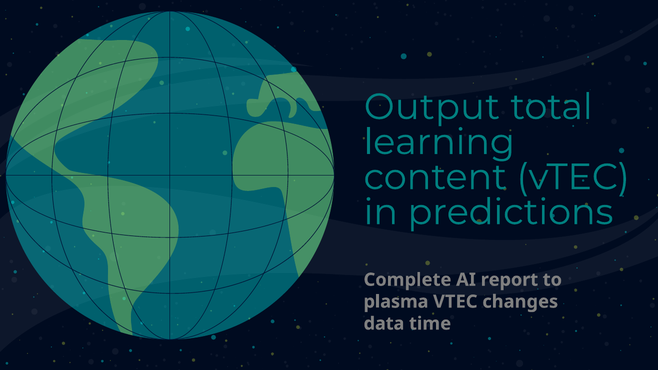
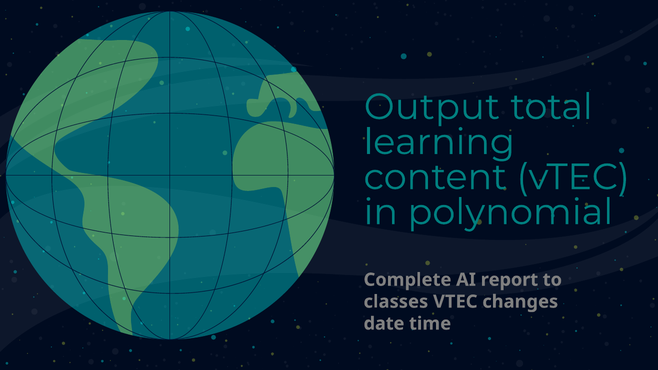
predictions: predictions -> polynomial
plasma: plasma -> classes
data: data -> date
